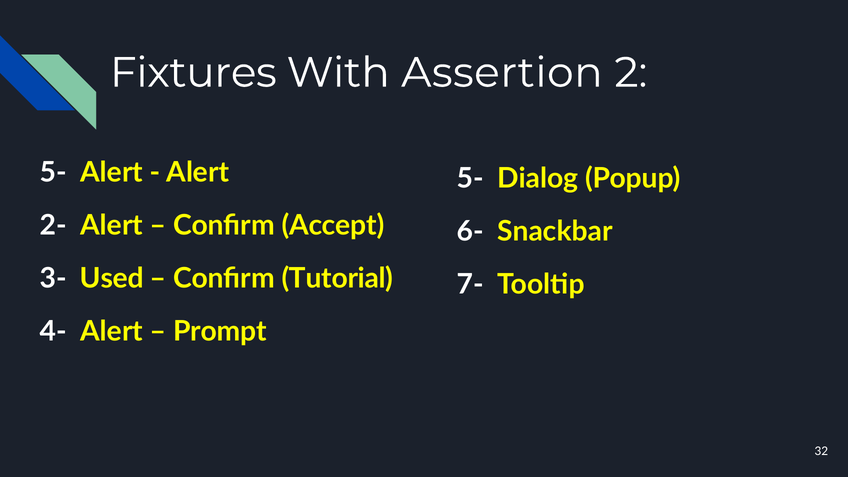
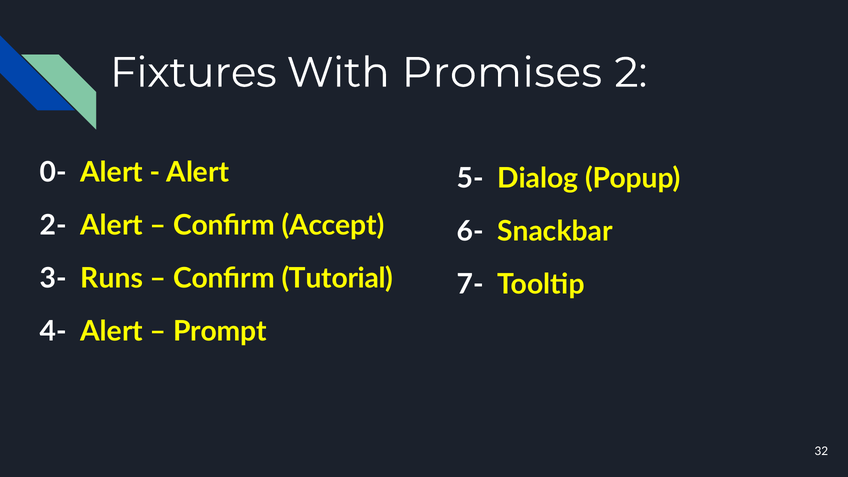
Assertion: Assertion -> Promises
5- at (53, 172): 5- -> 0-
Used: Used -> Runs
